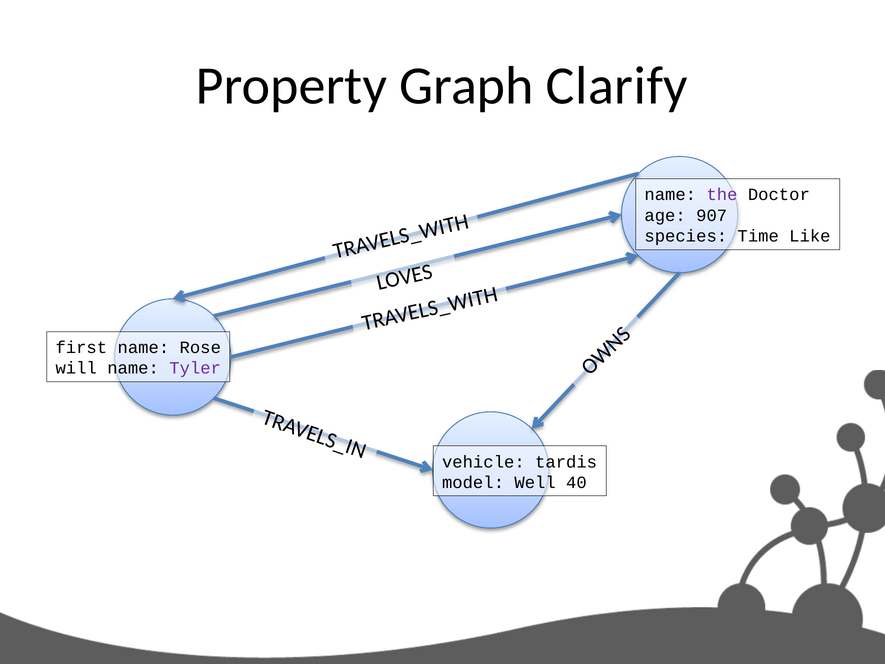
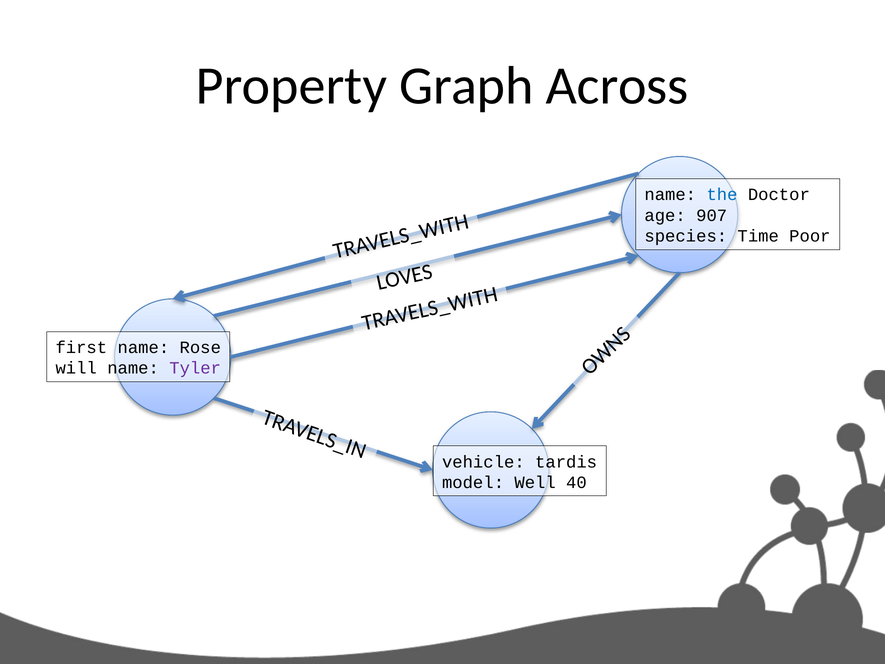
Clarify: Clarify -> Across
the colour: purple -> blue
Like: Like -> Poor
